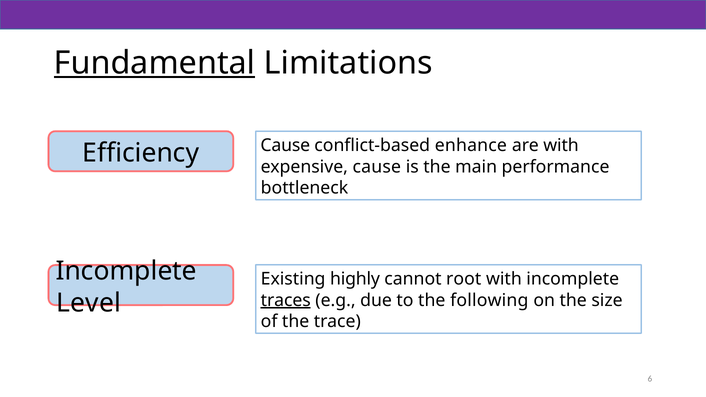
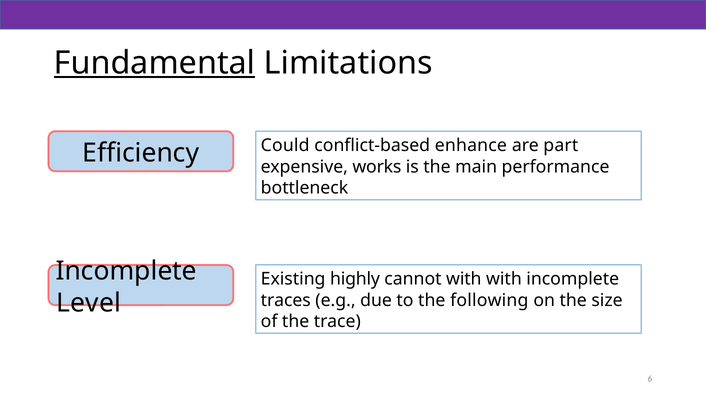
Cause at (285, 146): Cause -> Could
are with: with -> part
expensive cause: cause -> works
cannot root: root -> with
traces underline: present -> none
